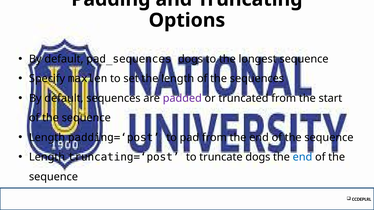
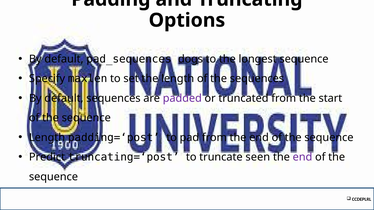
Length at (47, 157): Length -> Predict
truncate dogs: dogs -> seen
end at (302, 157) colour: blue -> purple
